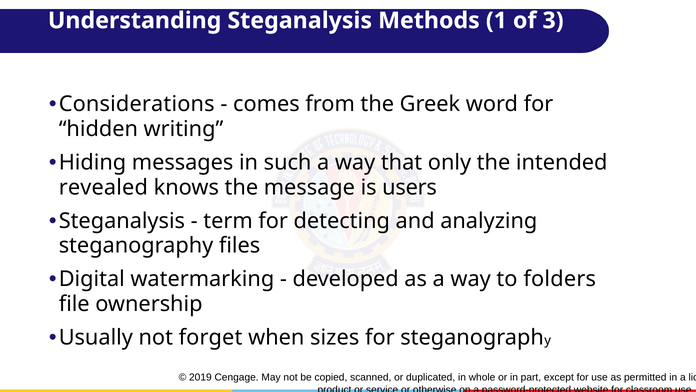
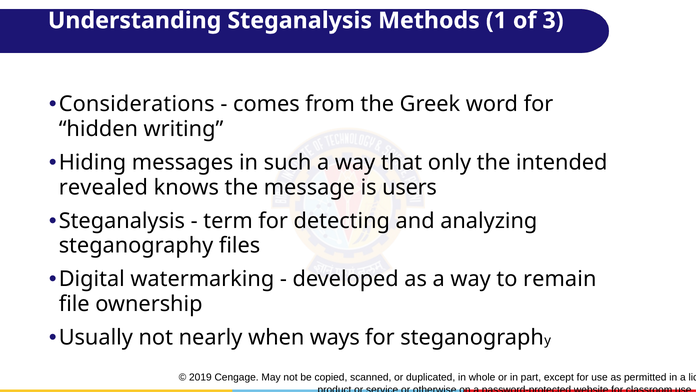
folders: folders -> remain
forget: forget -> nearly
sizes: sizes -> ways
